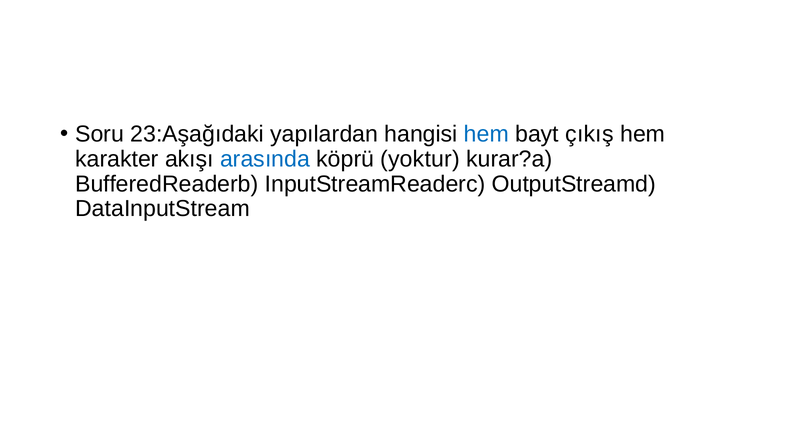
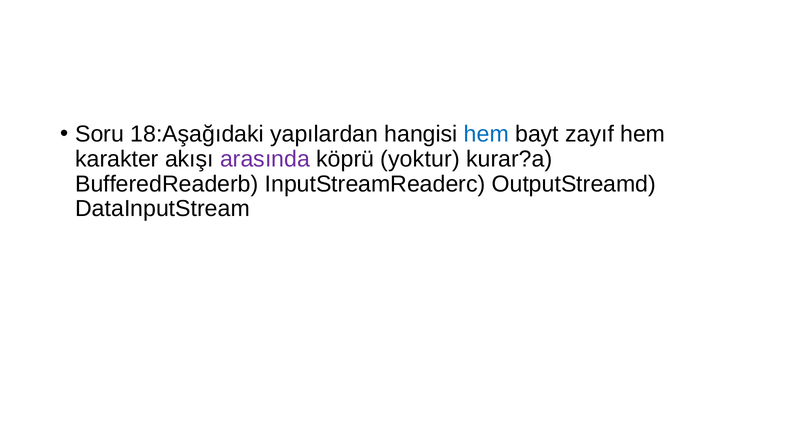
23:Aşağıdaki: 23:Aşağıdaki -> 18:Aşağıdaki
çıkış: çıkış -> zayıf
arasında colour: blue -> purple
